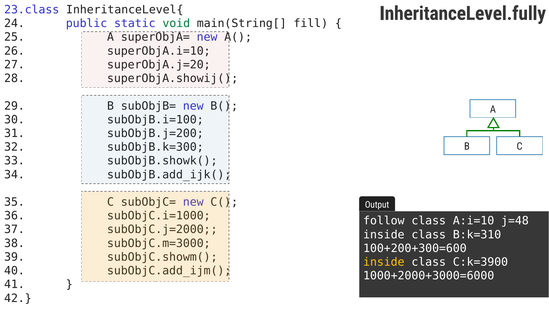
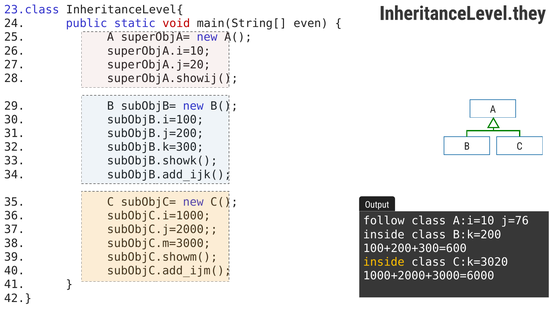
InheritanceLevel.fully: InheritanceLevel.fully -> InheritanceLevel.they
void colour: green -> red
fill: fill -> even
j=48: j=48 -> j=76
B:k=310: B:k=310 -> B:k=200
C:k=3900: C:k=3900 -> C:k=3020
